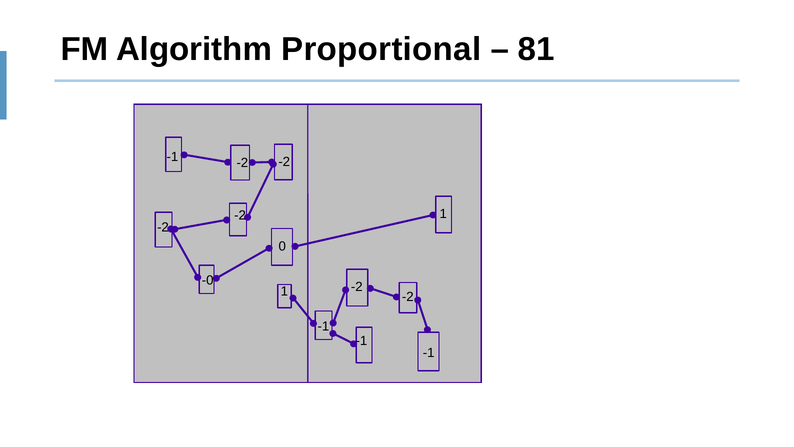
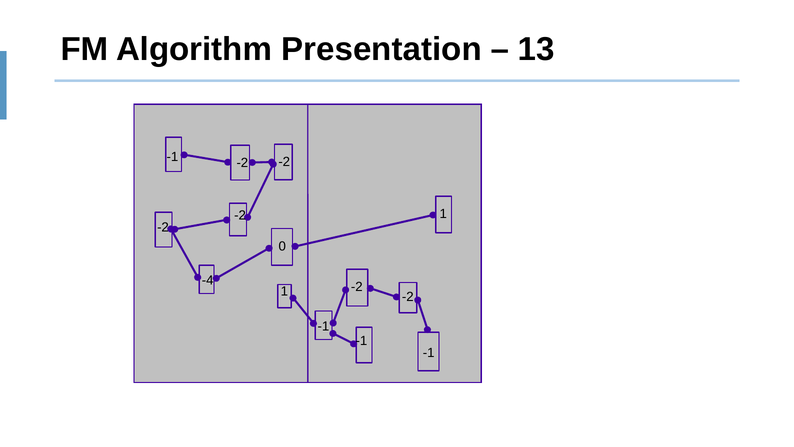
Proportional: Proportional -> Presentation
81: 81 -> 13
-0: -0 -> -4
